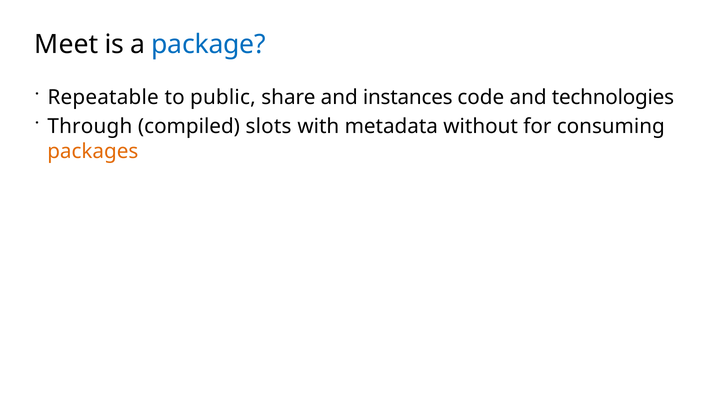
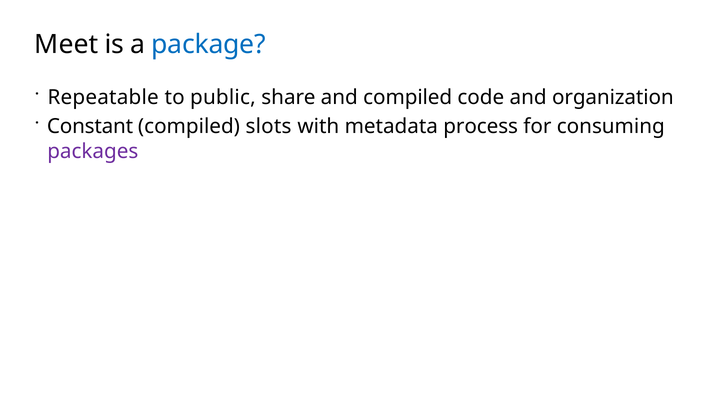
and instances: instances -> compiled
technologies: technologies -> organization
Through: Through -> Constant
without: without -> process
packages colour: orange -> purple
